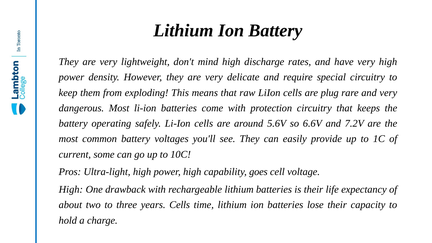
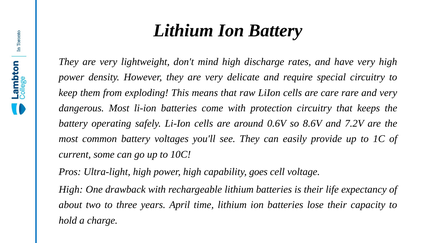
plug: plug -> care
5.6V: 5.6V -> 0.6V
6.6V: 6.6V -> 8.6V
years Cells: Cells -> April
